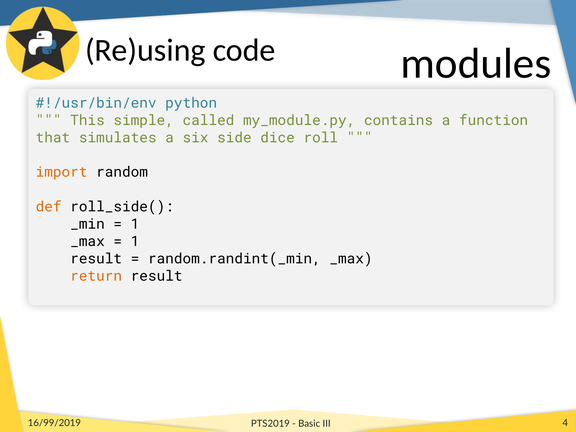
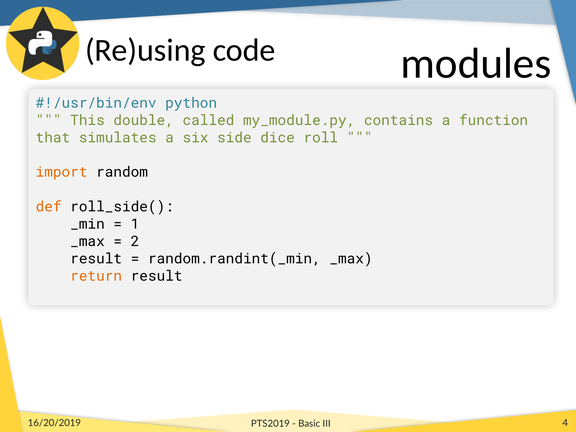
simple: simple -> double
1 at (135, 241): 1 -> 2
16/99/2019: 16/99/2019 -> 16/20/2019
